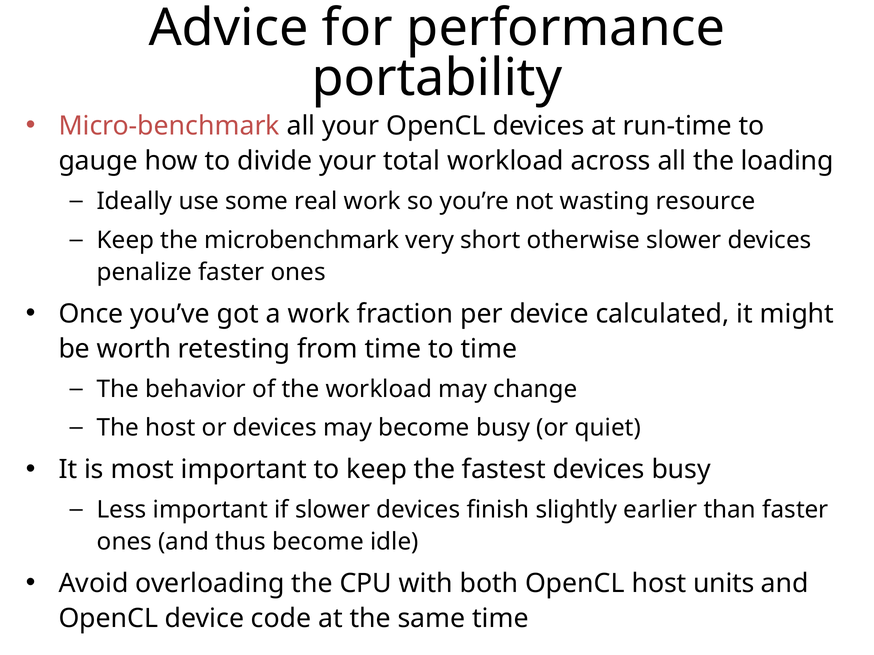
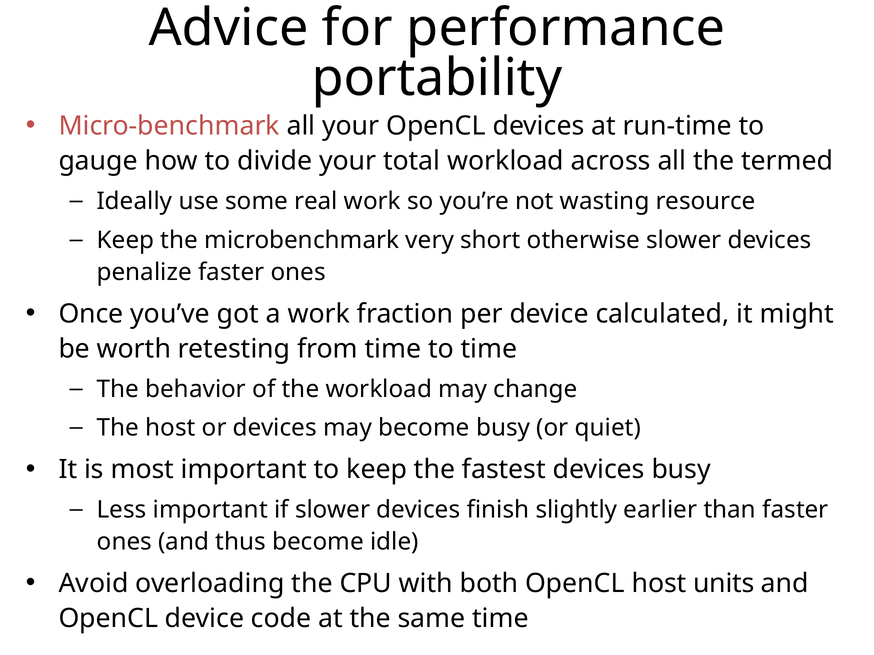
loading: loading -> termed
